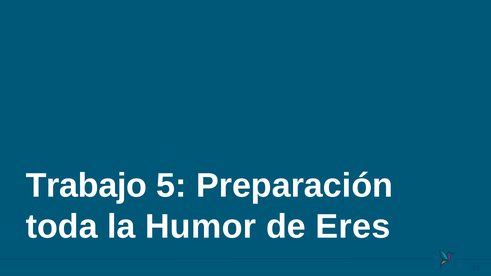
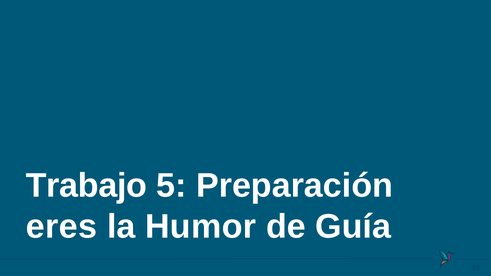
toda: toda -> eres
Eres: Eres -> Guía
